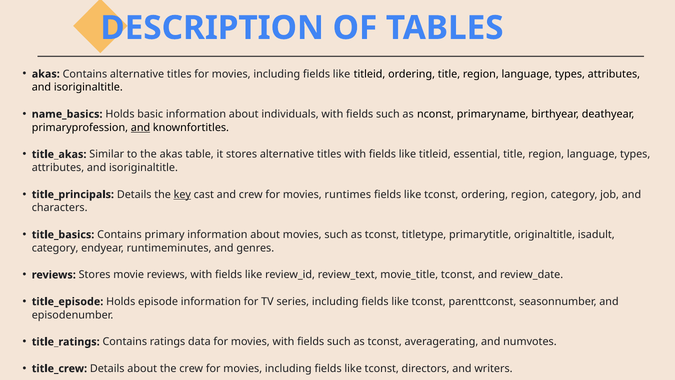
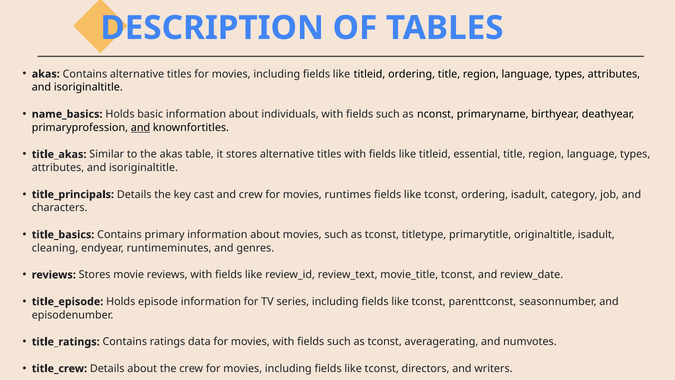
key underline: present -> none
ordering region: region -> isadult
category at (55, 248): category -> cleaning
